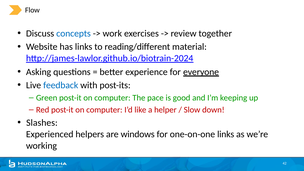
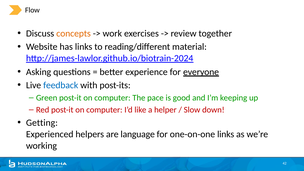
concepts colour: blue -> orange
Slashes: Slashes -> Getting
windows: windows -> language
